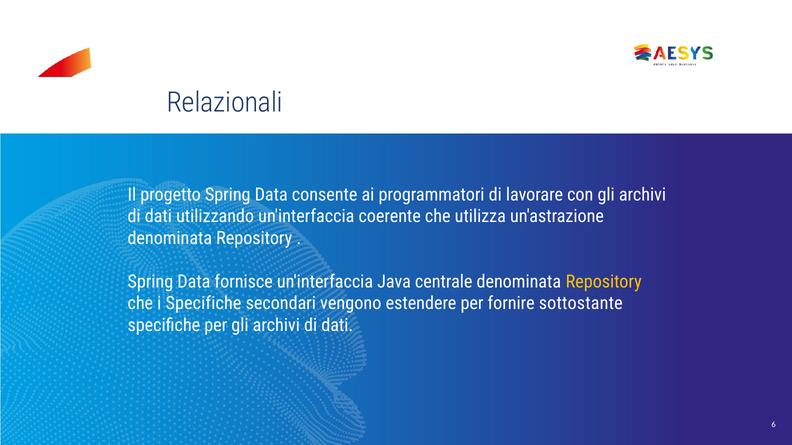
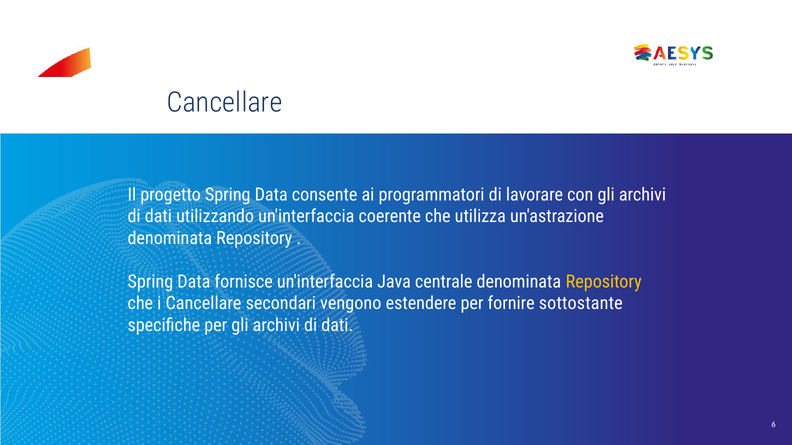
Relazionali at (225, 103): Relazionali -> Cancellare
i Specifiche: Specifiche -> Cancellare
